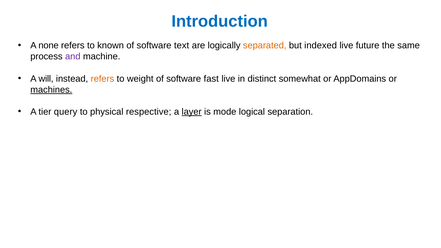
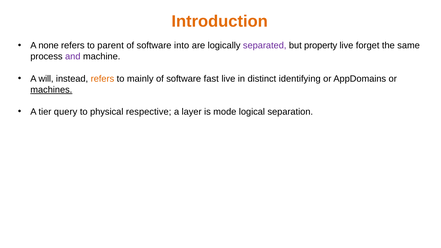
Introduction colour: blue -> orange
known: known -> parent
text: text -> into
separated colour: orange -> purple
indexed: indexed -> property
future: future -> forget
weight: weight -> mainly
somewhat: somewhat -> identifying
layer underline: present -> none
